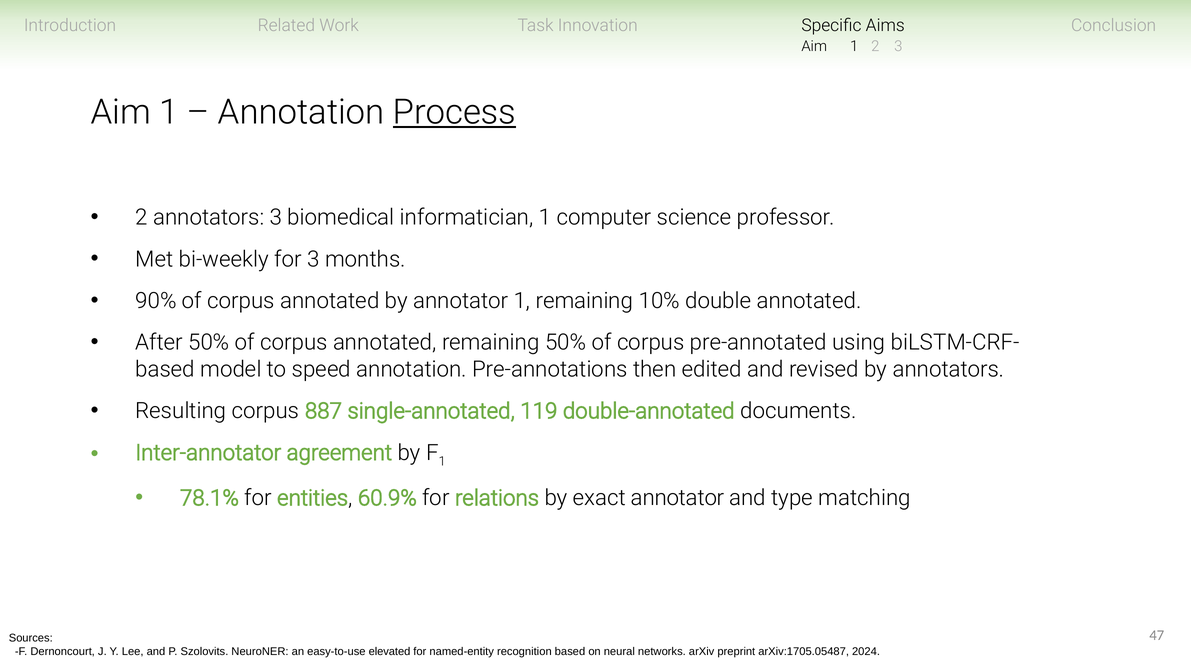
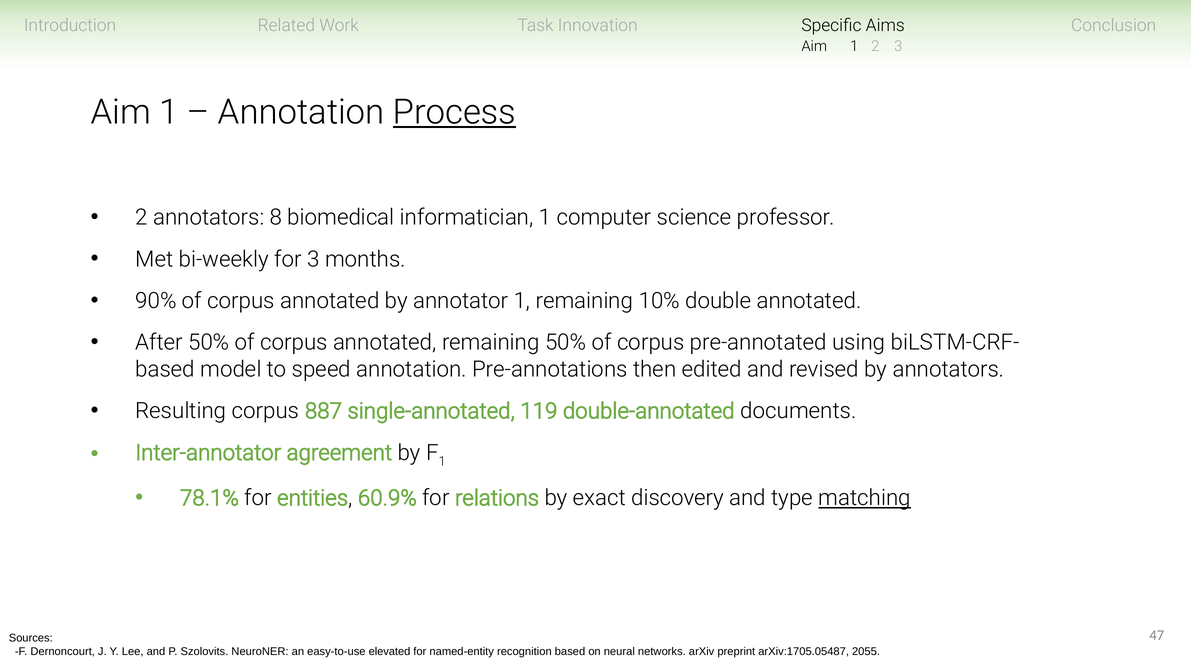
annotators 3: 3 -> 8
exact annotator: annotator -> discovery
matching underline: none -> present
2024: 2024 -> 2055
